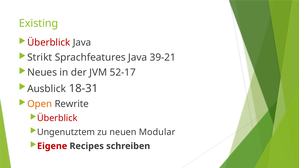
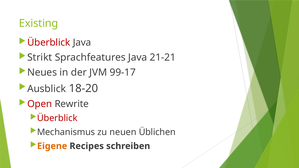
39-21: 39-21 -> 21-21
52-17: 52-17 -> 99-17
18-31: 18-31 -> 18-20
Open colour: orange -> red
Ungenutztem: Ungenutztem -> Mechanismus
Modular: Modular -> Üblichen
Eigene colour: red -> orange
